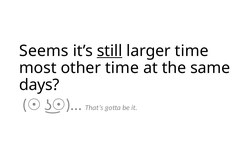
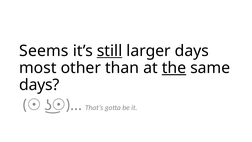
larger time: time -> days
other time: time -> than
the underline: none -> present
